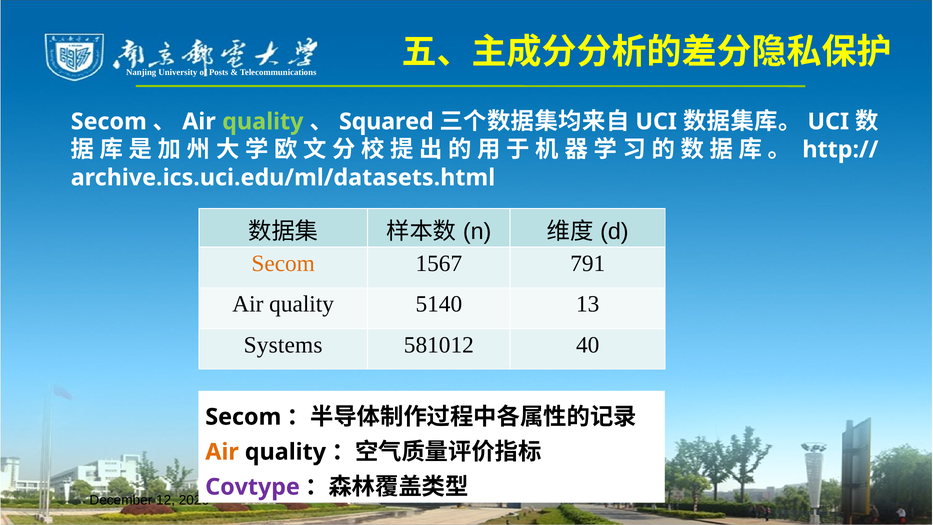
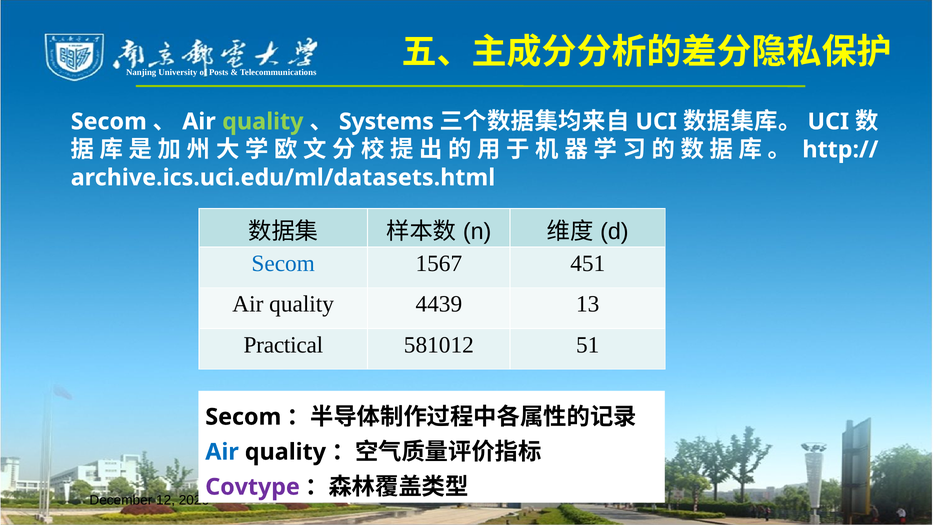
Squared: Squared -> Systems
Secom at (283, 263) colour: orange -> blue
791: 791 -> 451
5140: 5140 -> 4439
Systems: Systems -> Practical
40: 40 -> 51
Air at (222, 452) colour: orange -> blue
